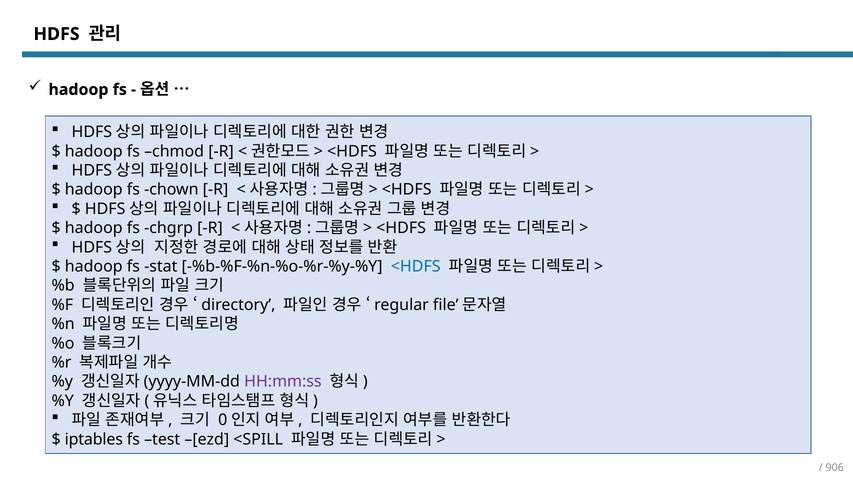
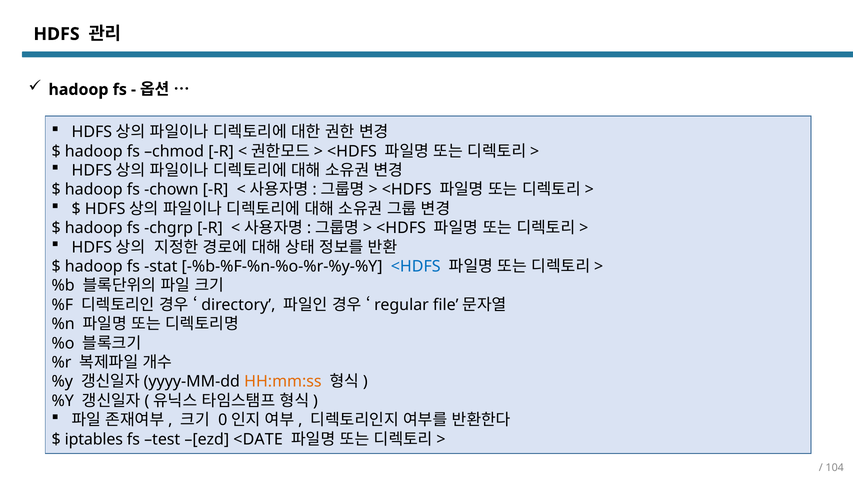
HH:mm:ss colour: purple -> orange
<SPILL: <SPILL -> <DATE
906: 906 -> 104
